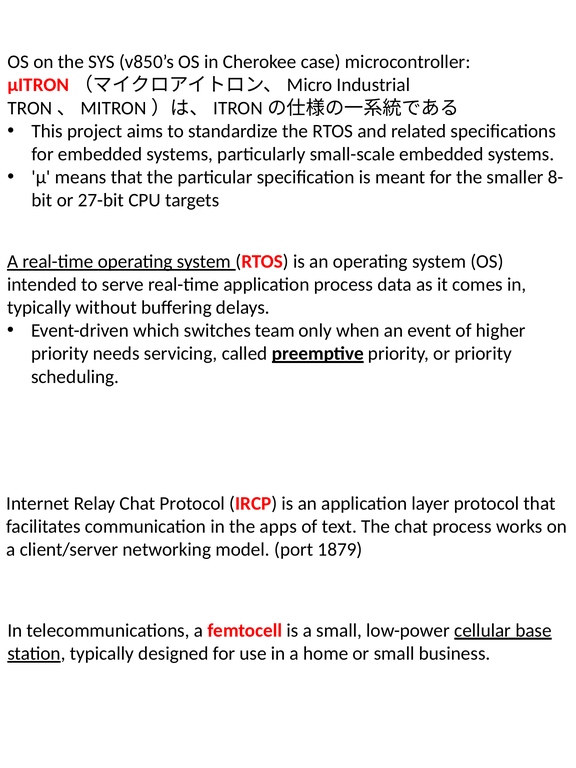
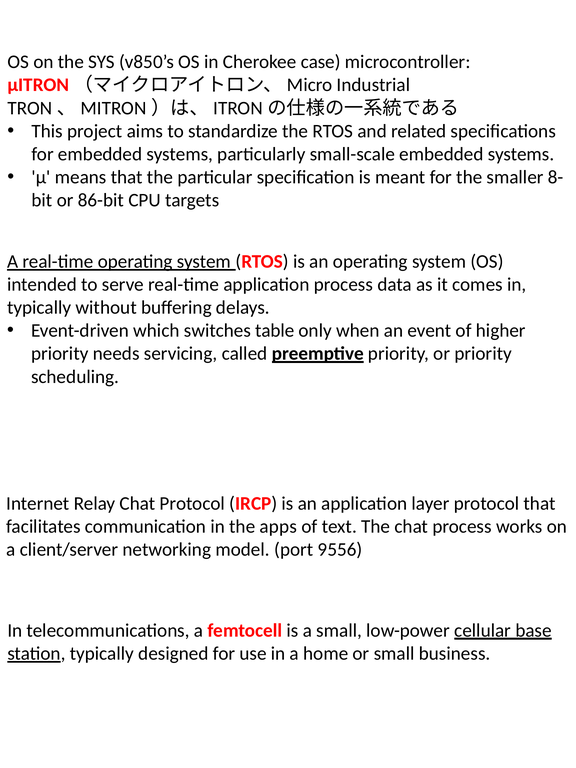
27-bit: 27-bit -> 86-bit
team: team -> table
1879: 1879 -> 9556
